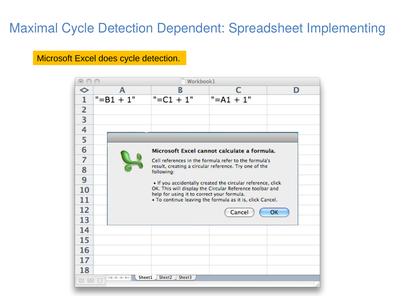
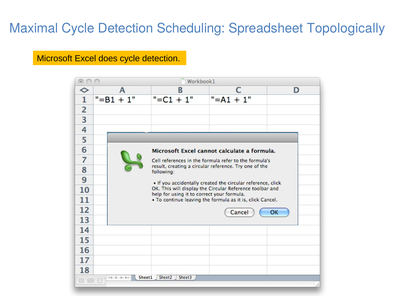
Dependent: Dependent -> Scheduling
Implementing: Implementing -> Topologically
